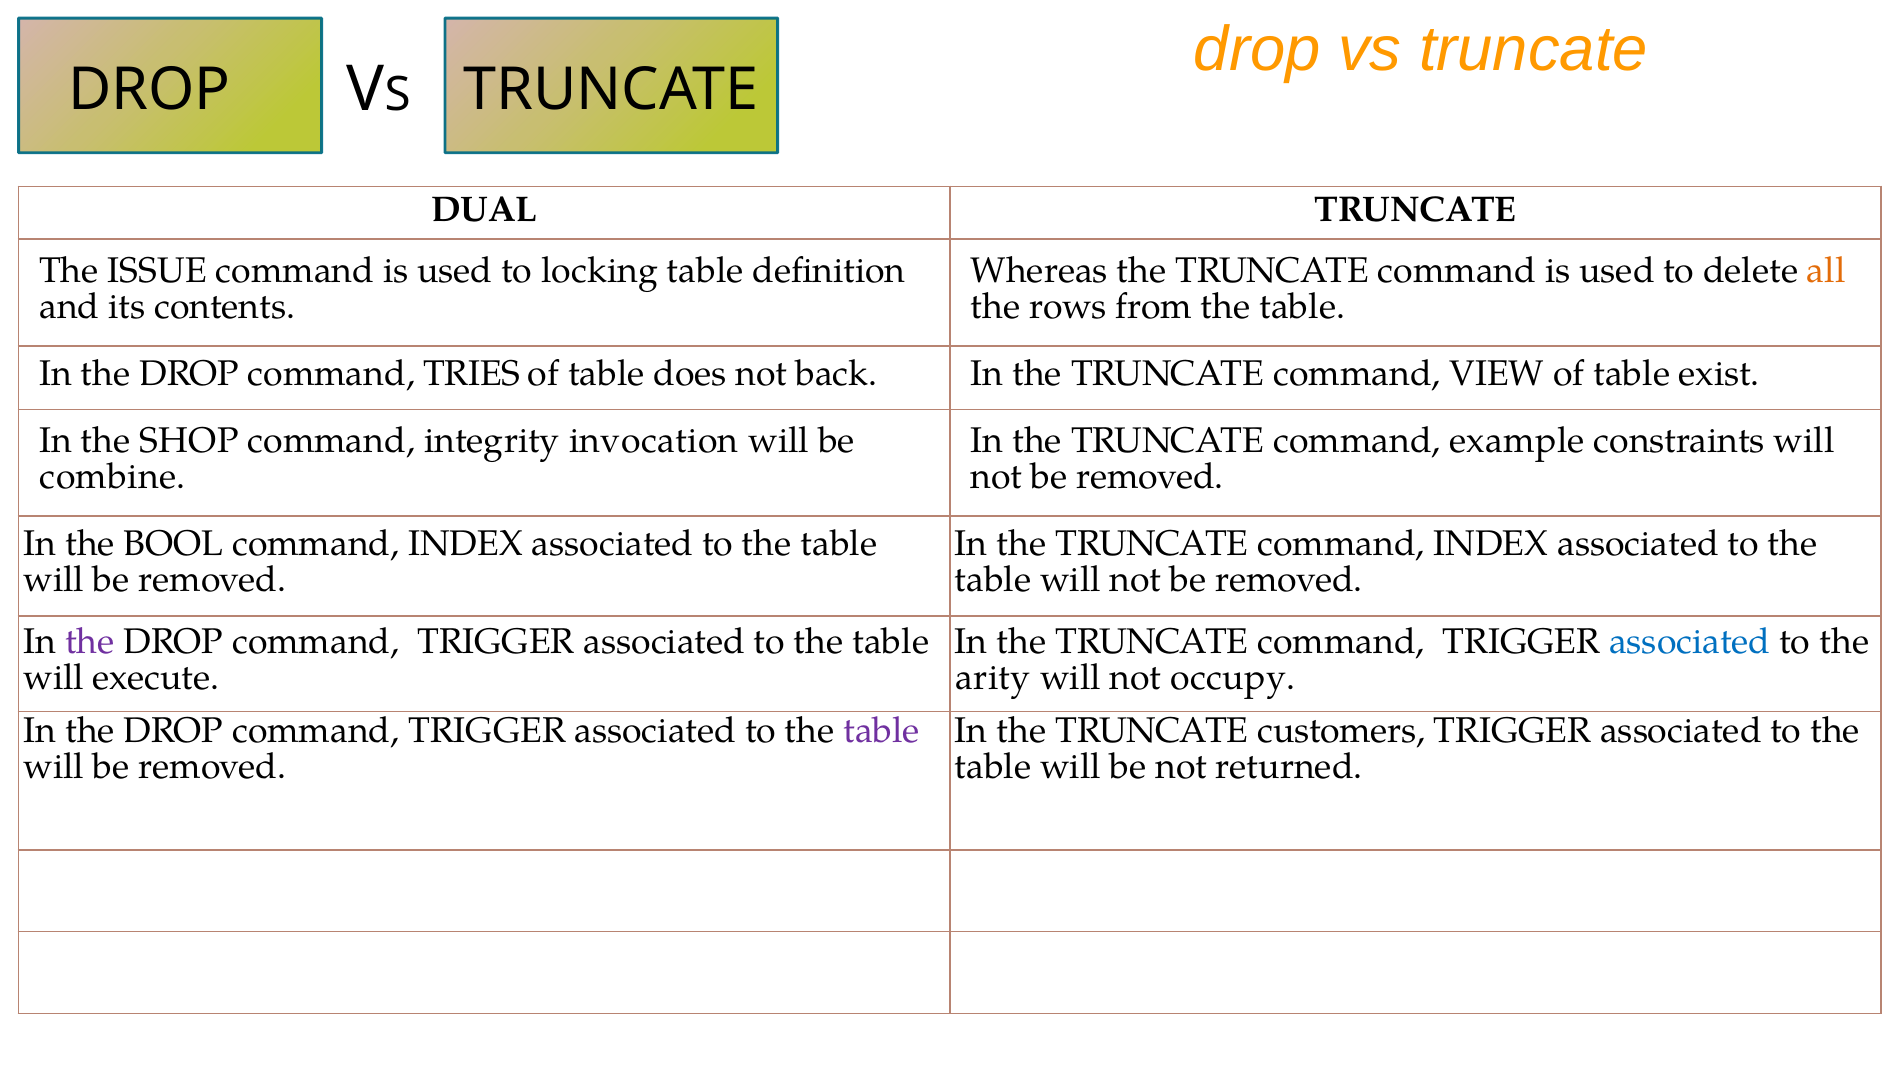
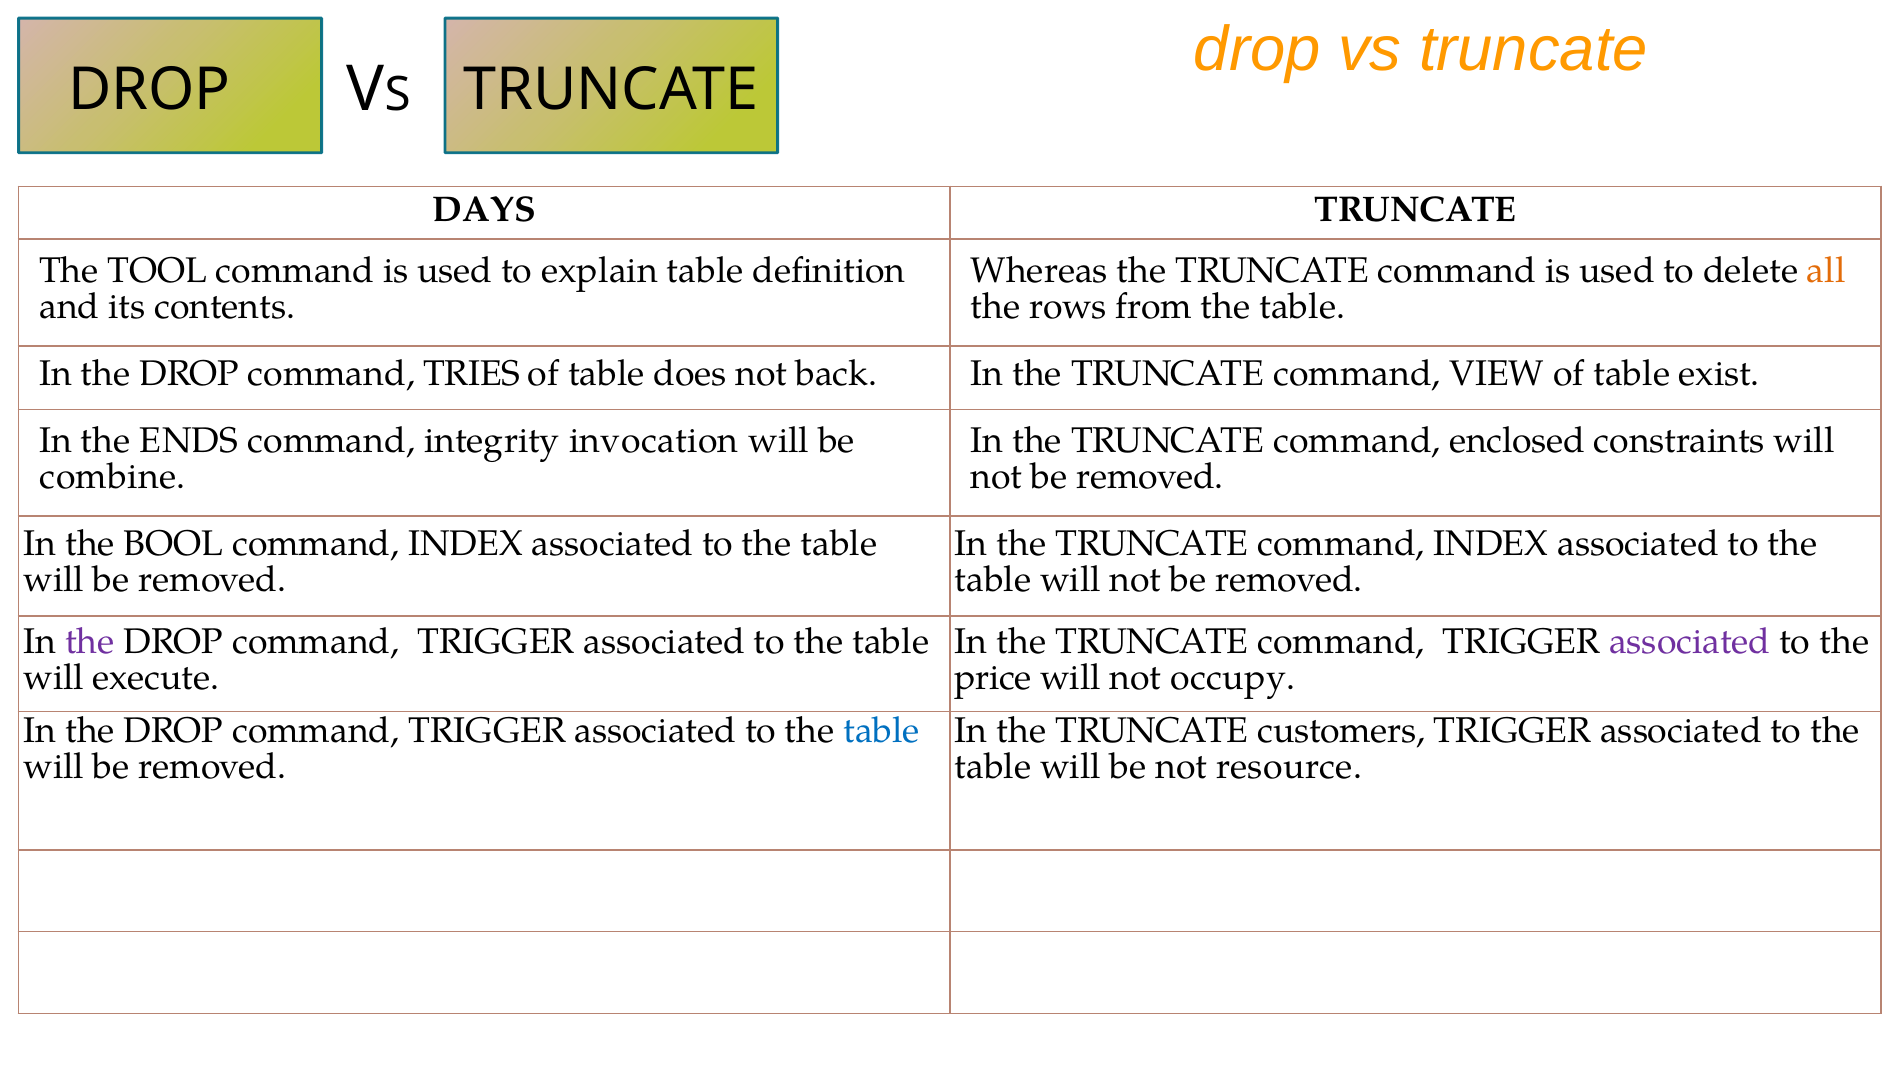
DUAL: DUAL -> DAYS
ISSUE: ISSUE -> TOOL
locking: locking -> explain
SHOP: SHOP -> ENDS
example: example -> enclosed
associated at (1690, 642) colour: blue -> purple
arity: arity -> price
table at (882, 730) colour: purple -> blue
returned: returned -> resource
